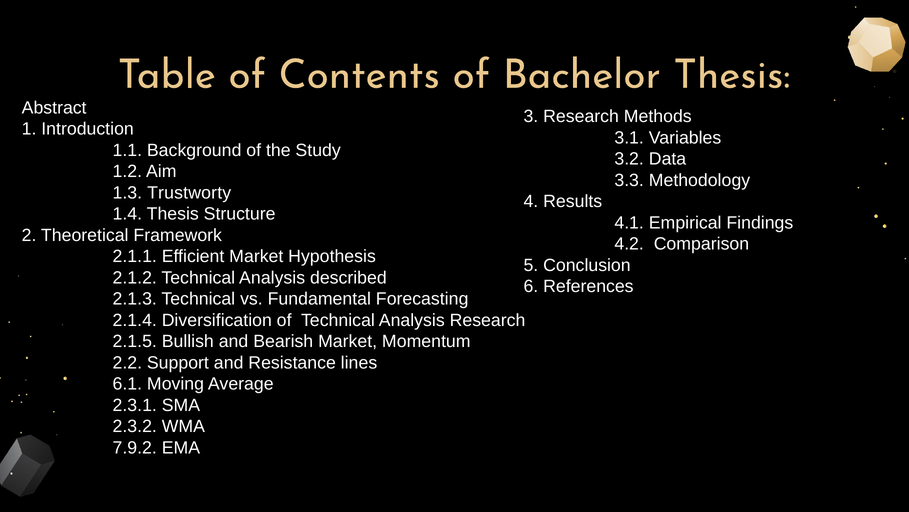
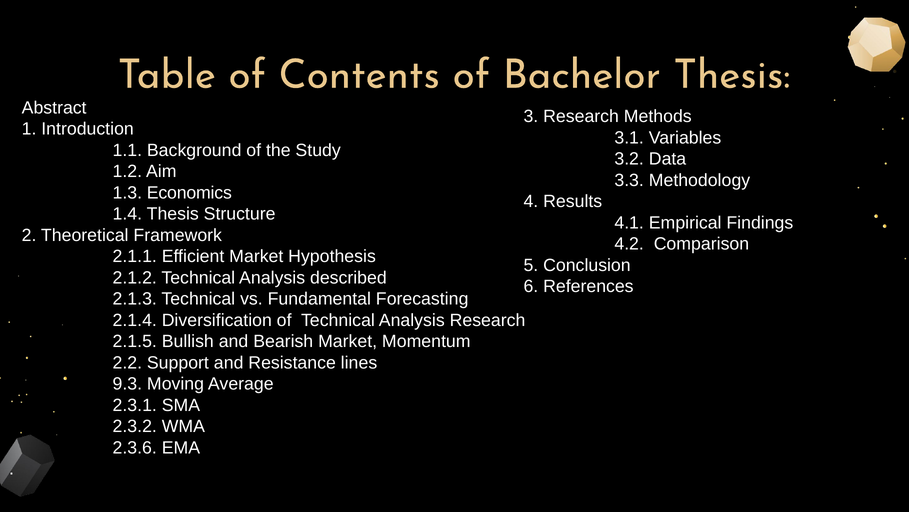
Trustworty: Trustworty -> Economics
6.1: 6.1 -> 9.3
7.9.2: 7.9.2 -> 2.3.6
